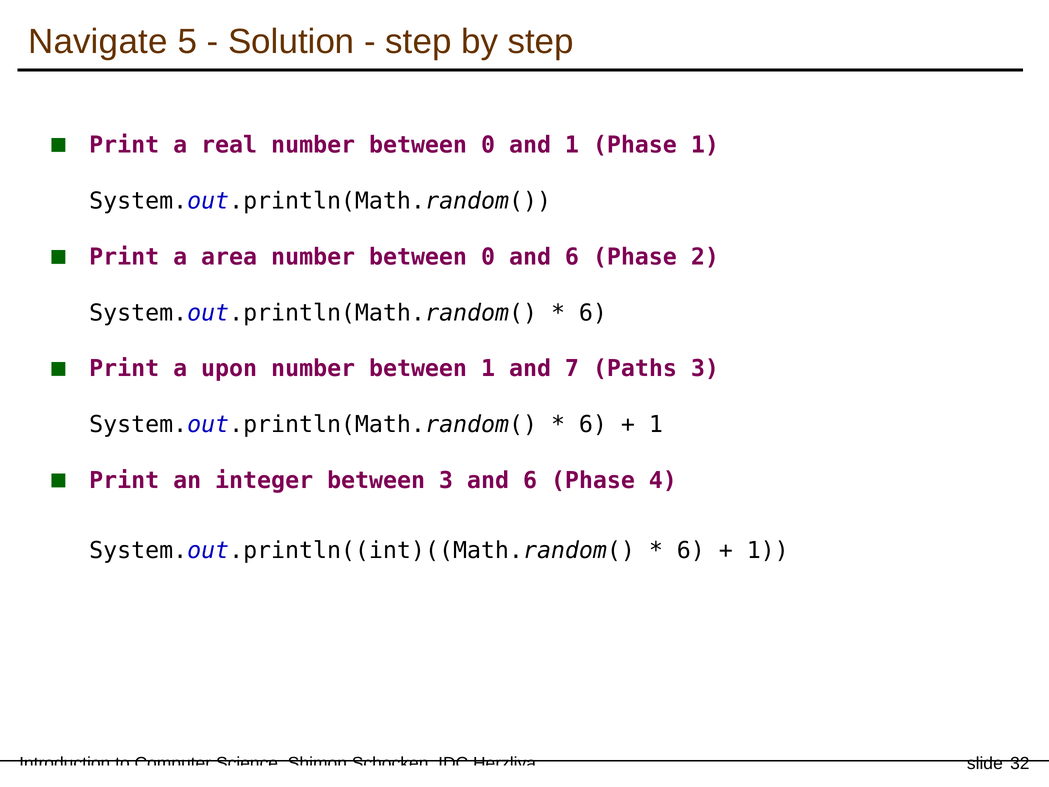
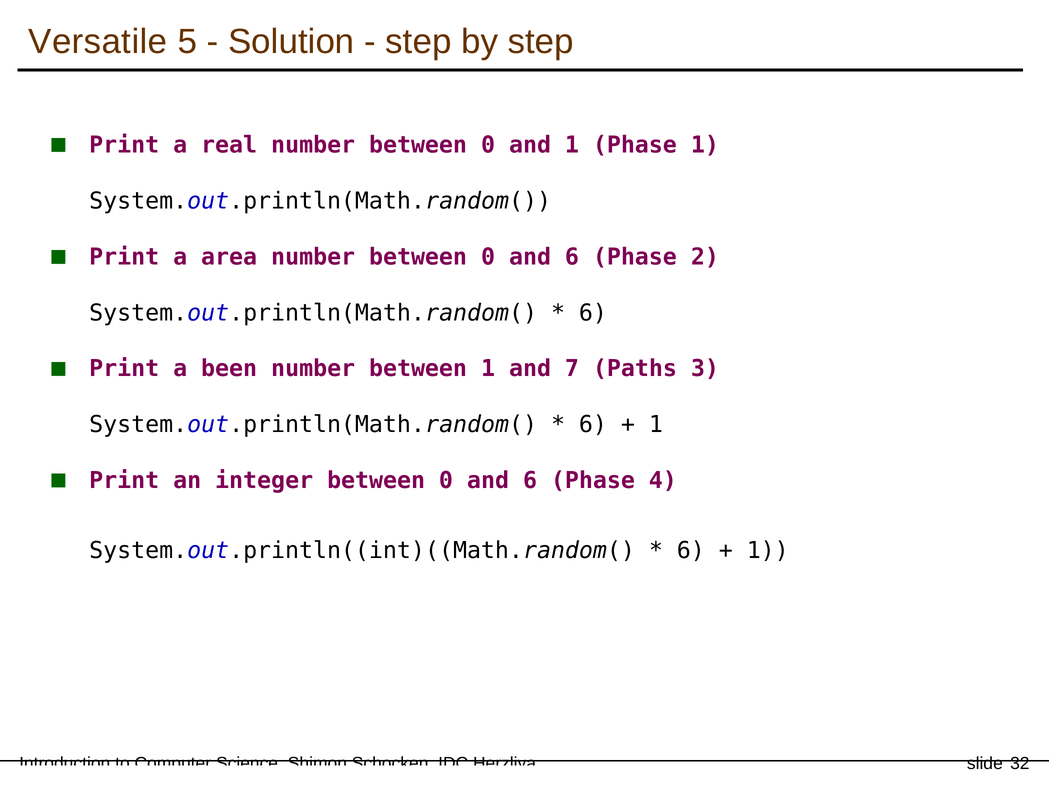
Navigate: Navigate -> Versatile
upon: upon -> been
integer between 3: 3 -> 0
